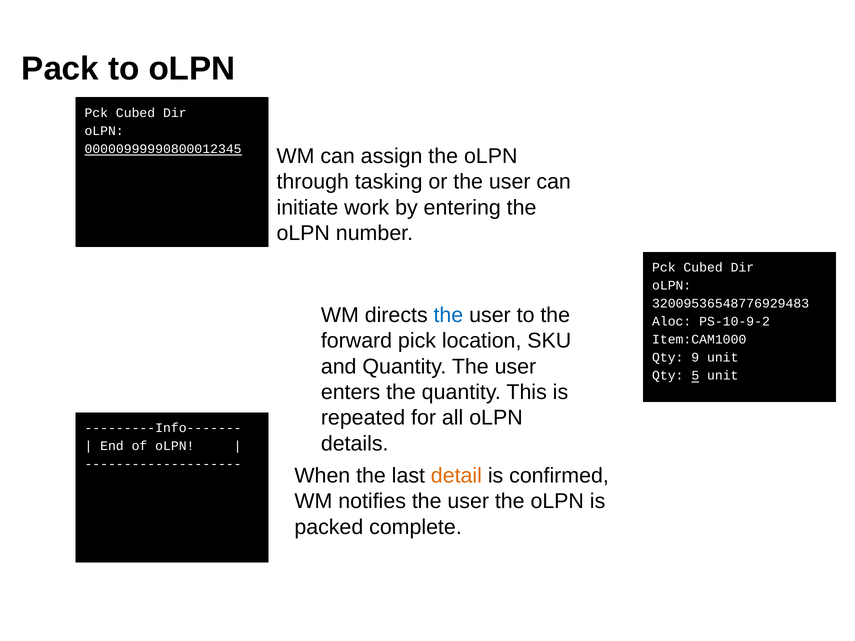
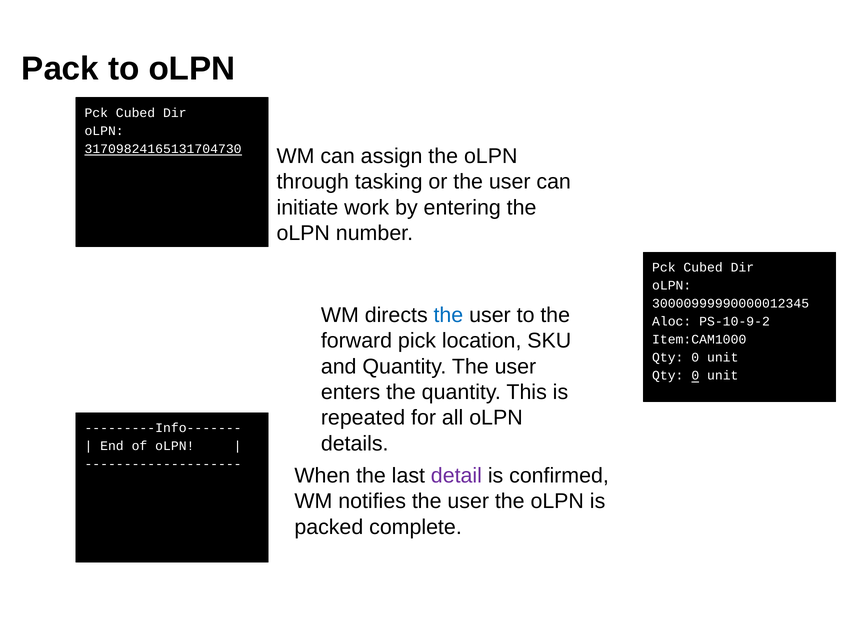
00000999990800012345: 00000999990800012345 -> 31709824165131704730
32009536548776929483: 32009536548776929483 -> 30000999990000012345
9 at (695, 358): 9 -> 0
5 at (695, 376): 5 -> 0
detail colour: orange -> purple
